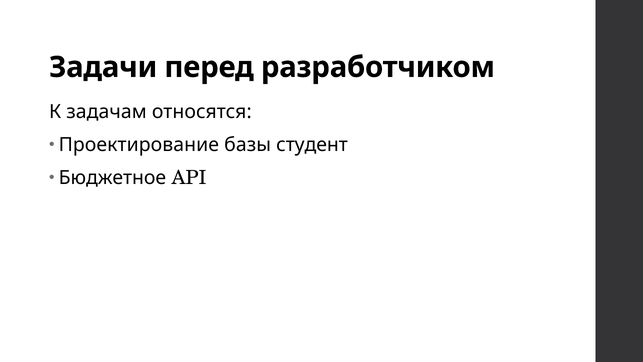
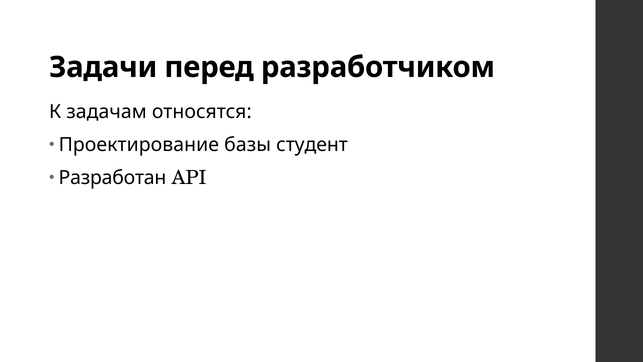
Бюджетное: Бюджетное -> Разработан
